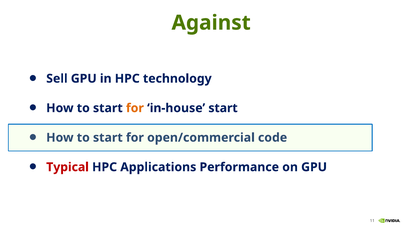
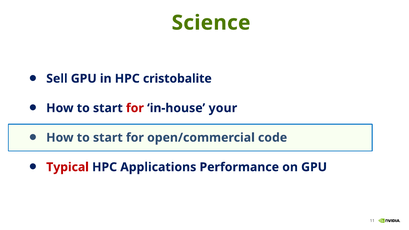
Against: Against -> Science
technology: technology -> cristobalite
for at (135, 108) colour: orange -> red
in-house start: start -> your
